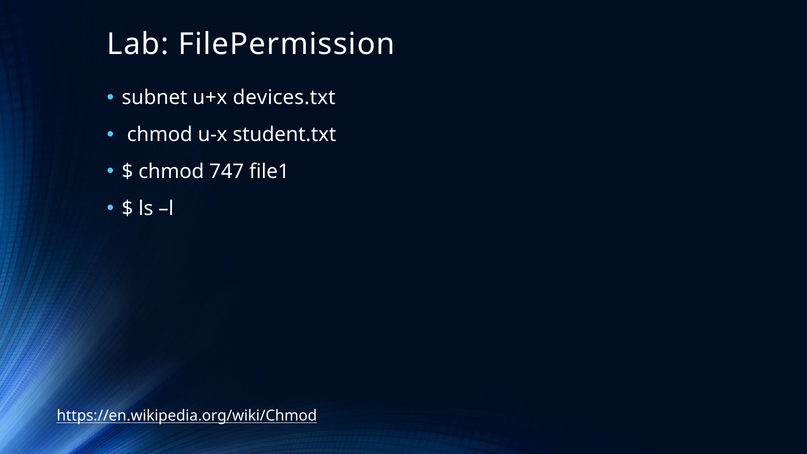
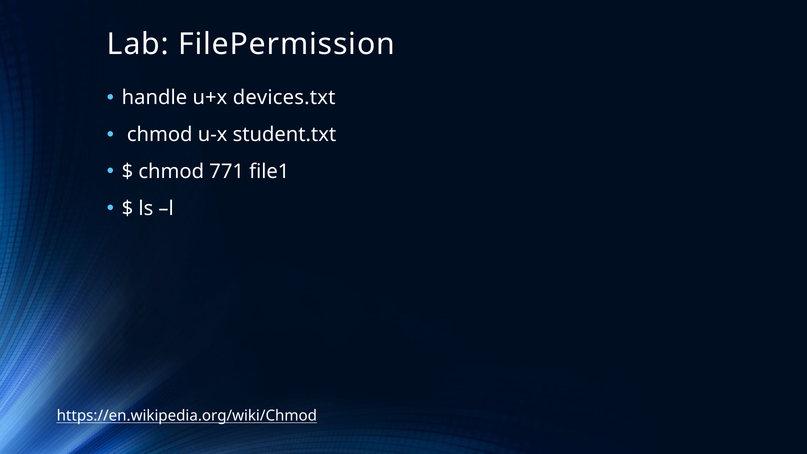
subnet: subnet -> handle
747: 747 -> 771
